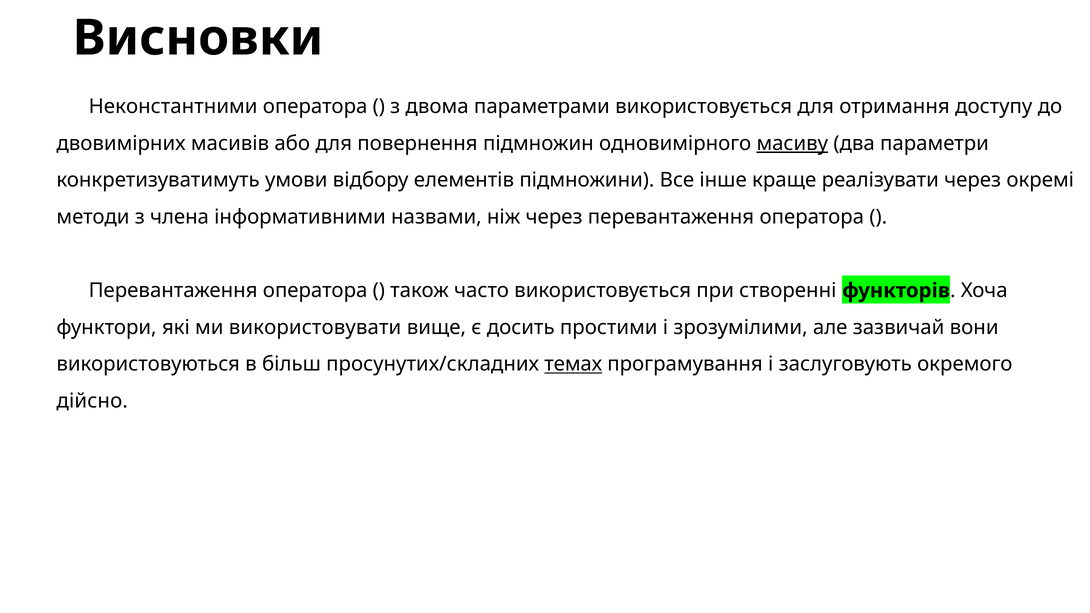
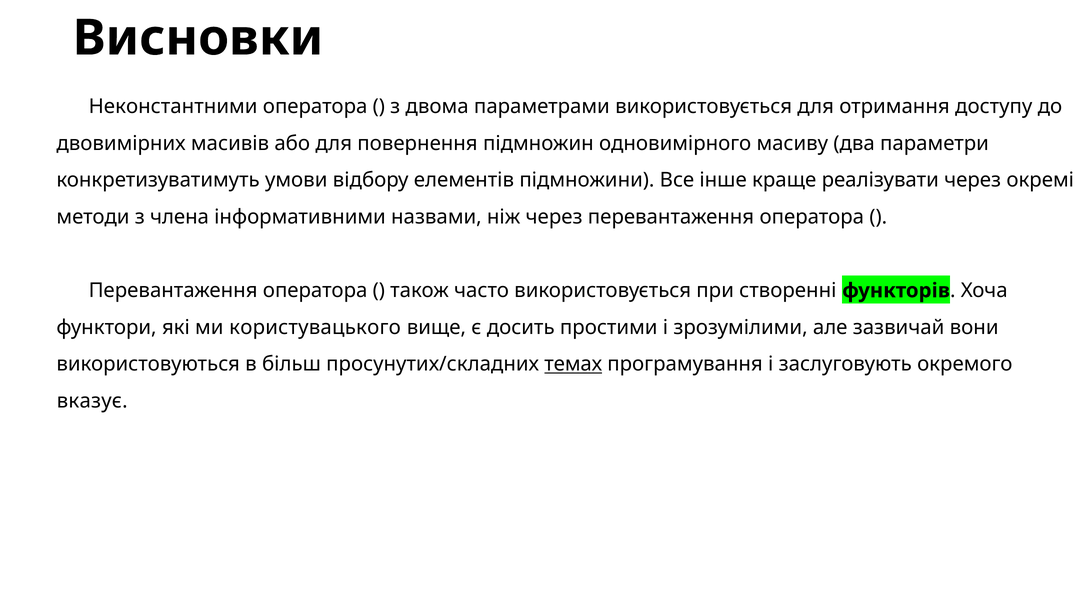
масиву underline: present -> none
використовувати: використовувати -> користувацького
дійсно: дійсно -> вказує
